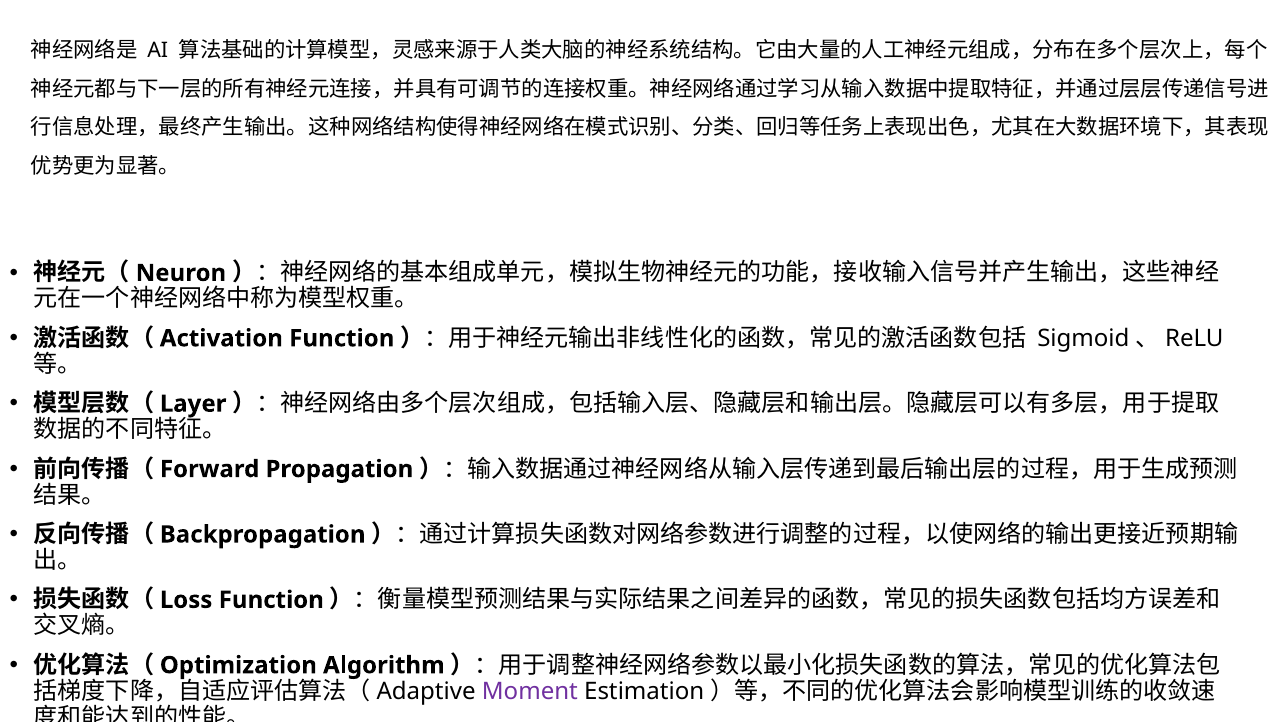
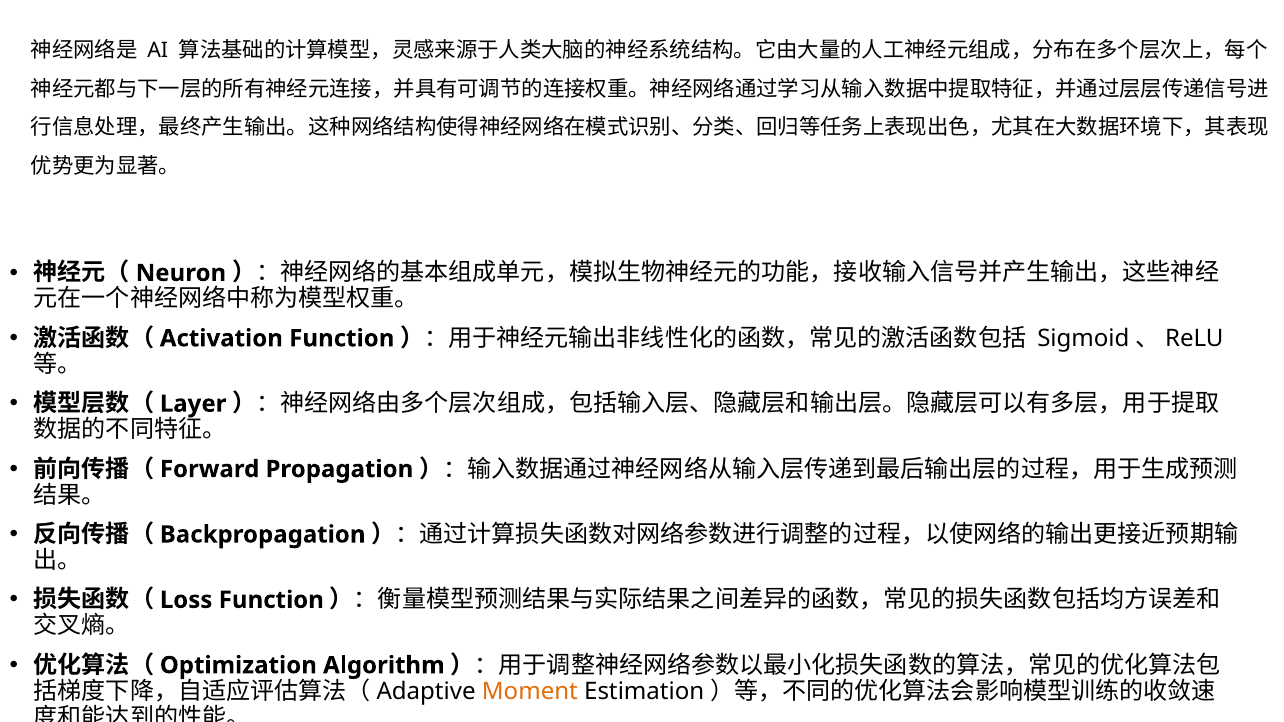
Moment colour: purple -> orange
